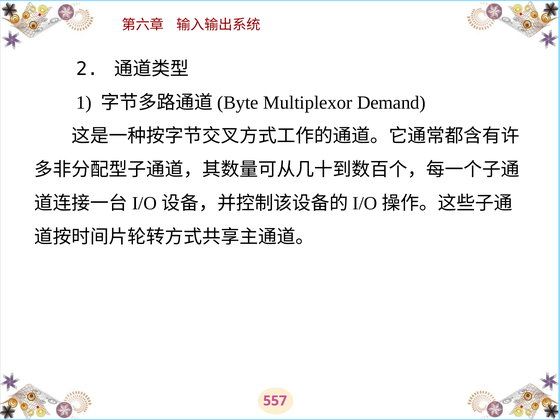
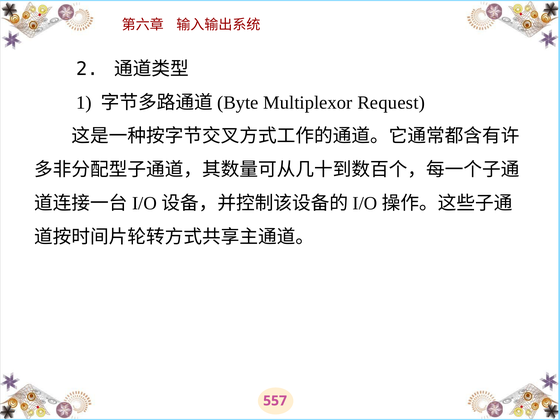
Demand: Demand -> Request
